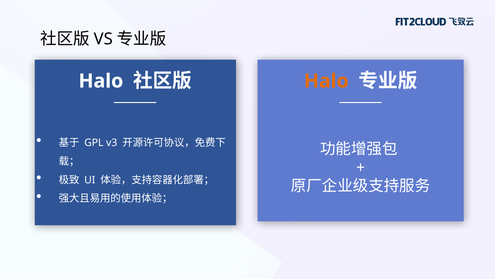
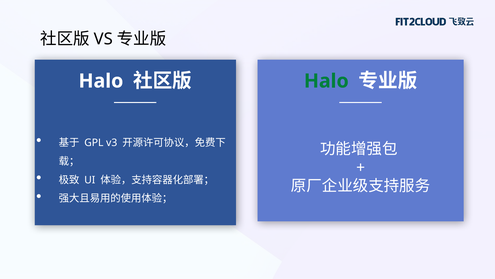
Halo at (326, 81) colour: orange -> green
